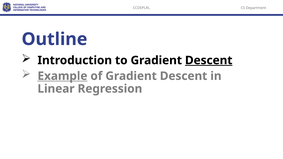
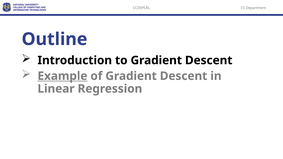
Descent at (209, 60) underline: present -> none
